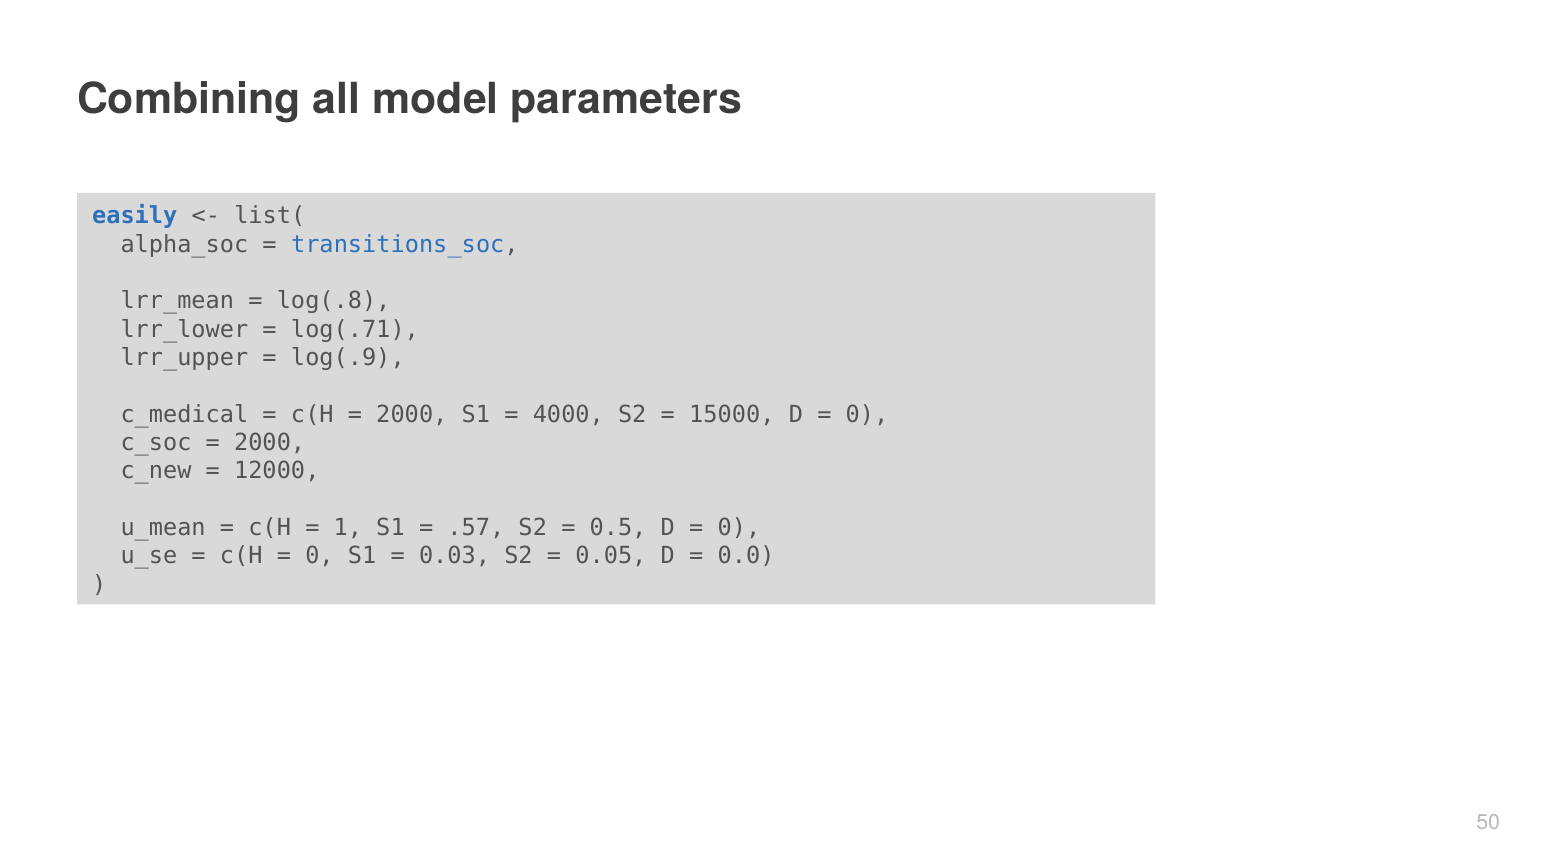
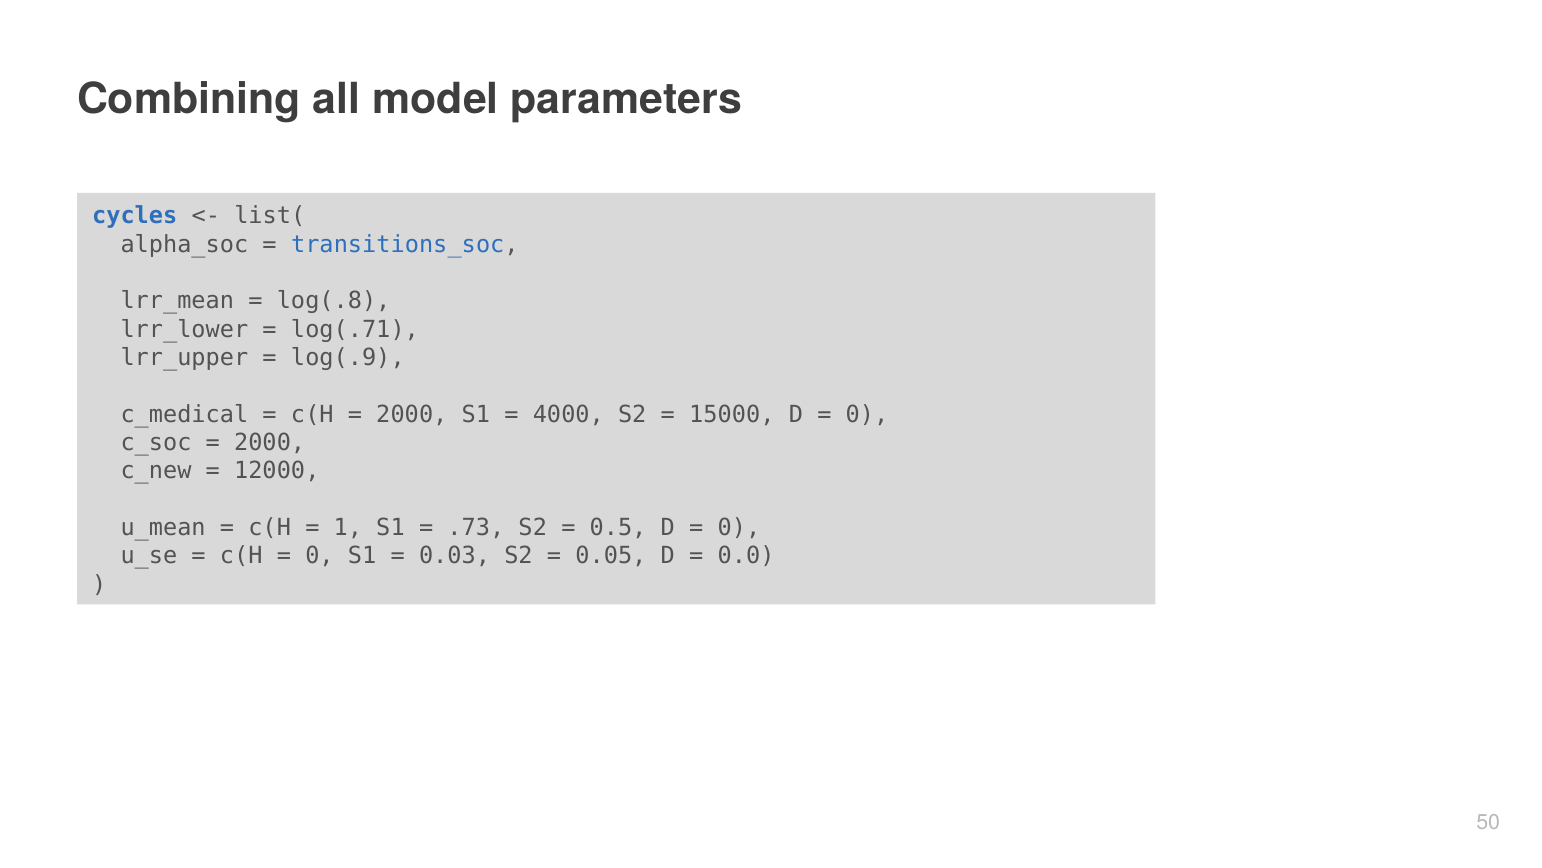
easily: easily -> cycles
.57: .57 -> .73
